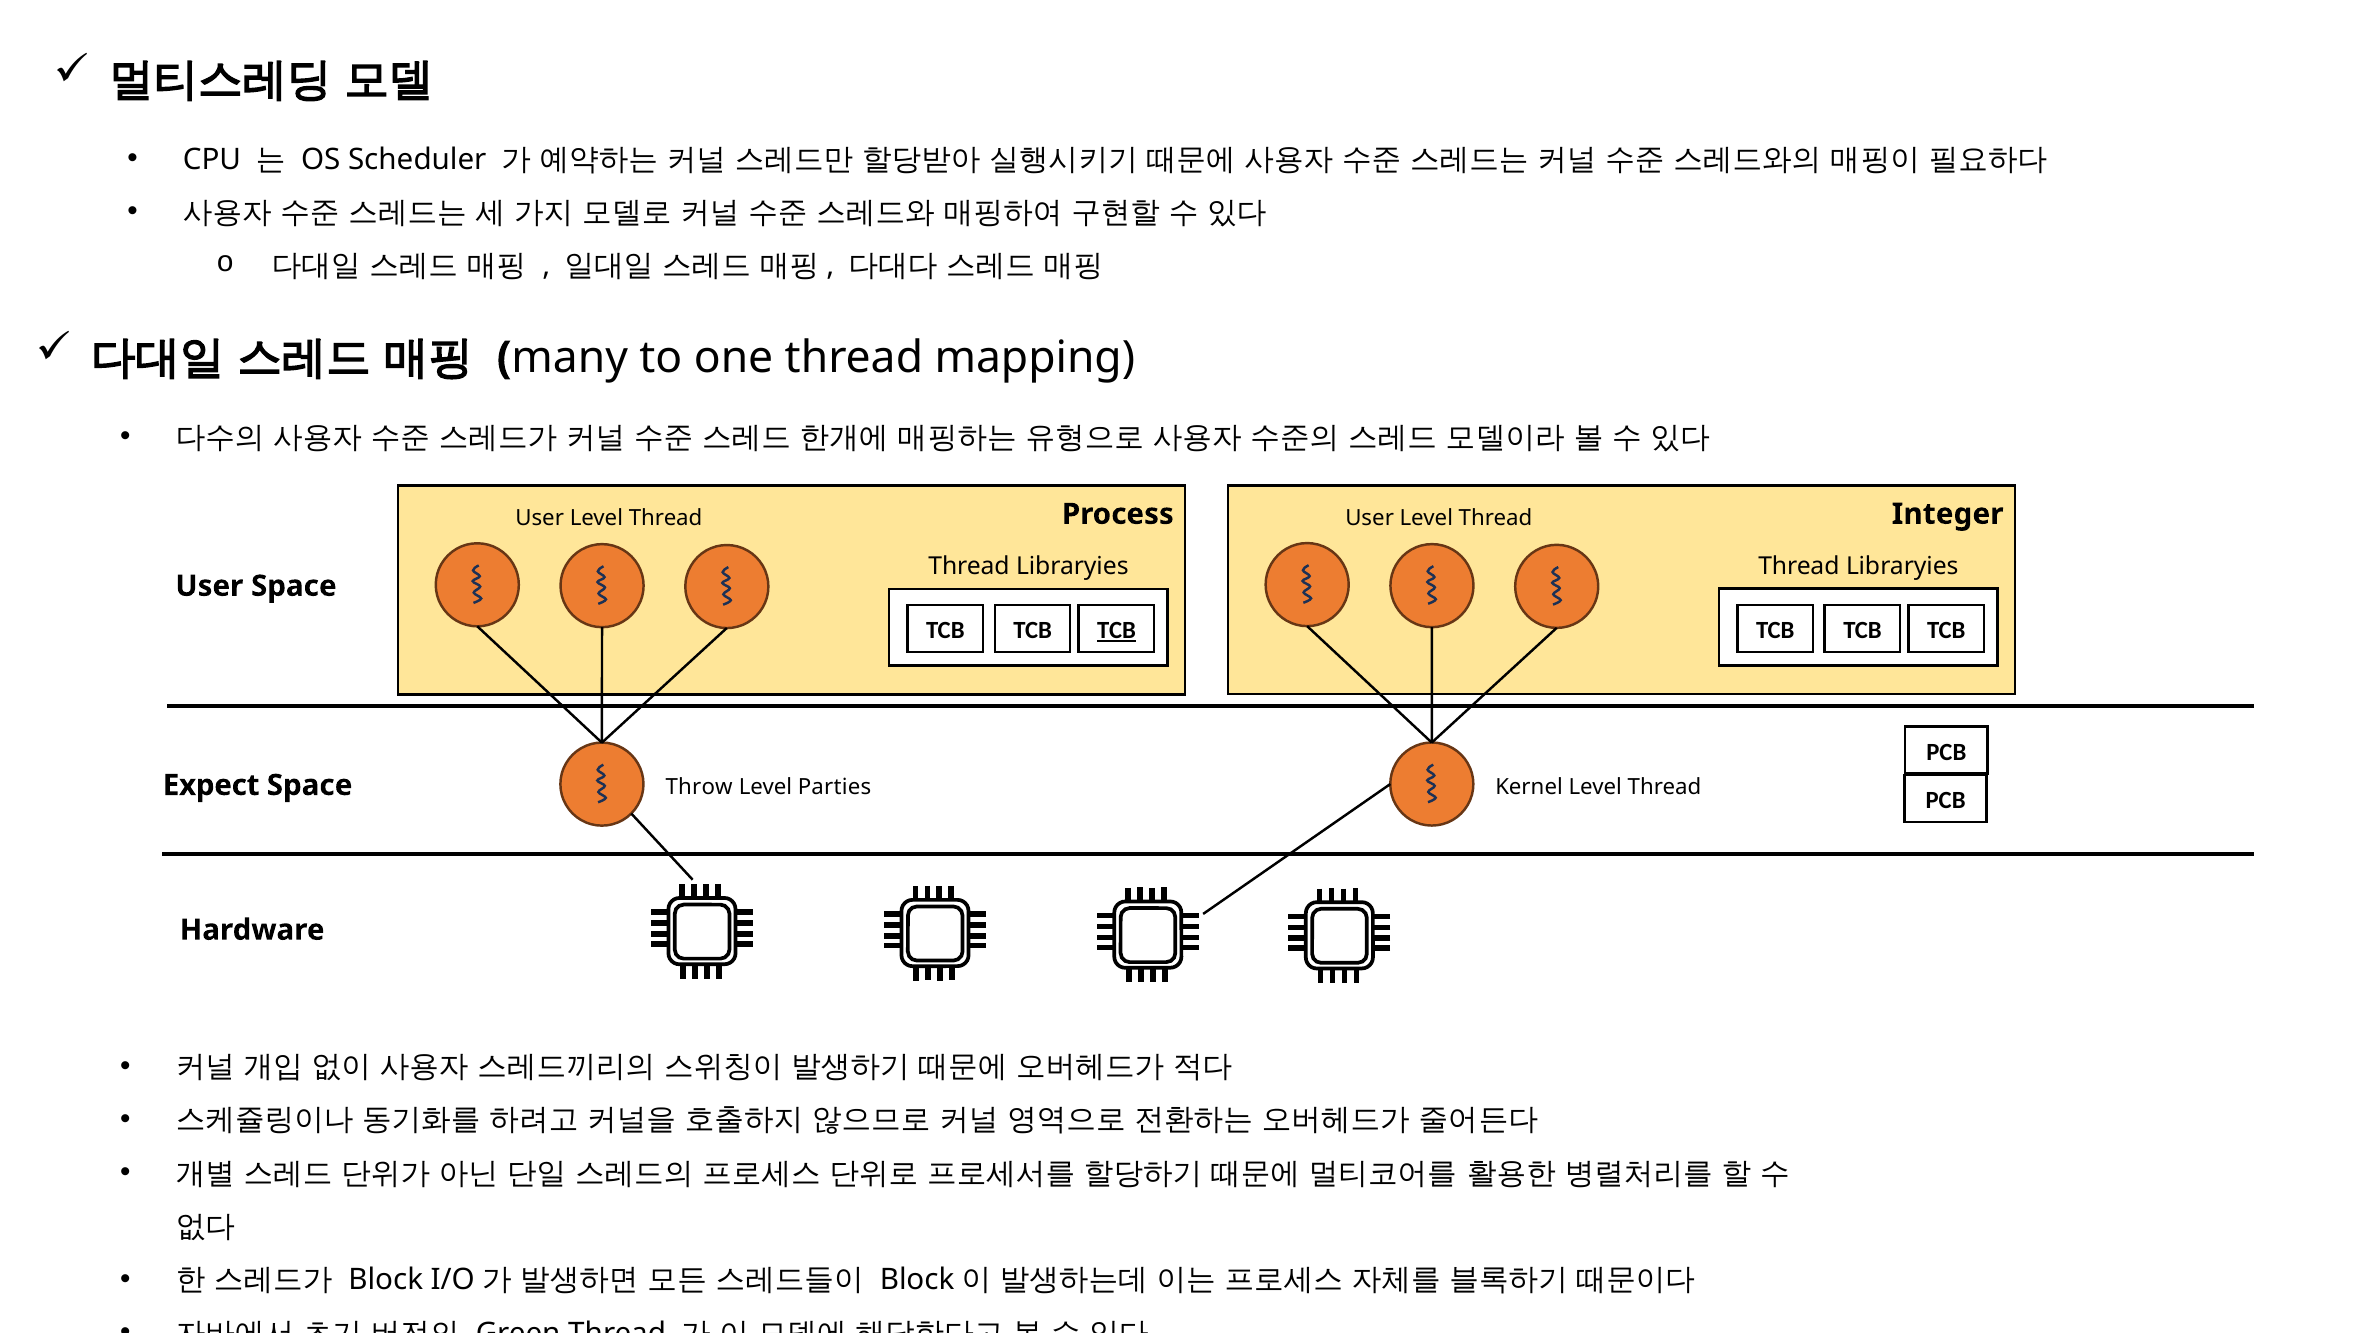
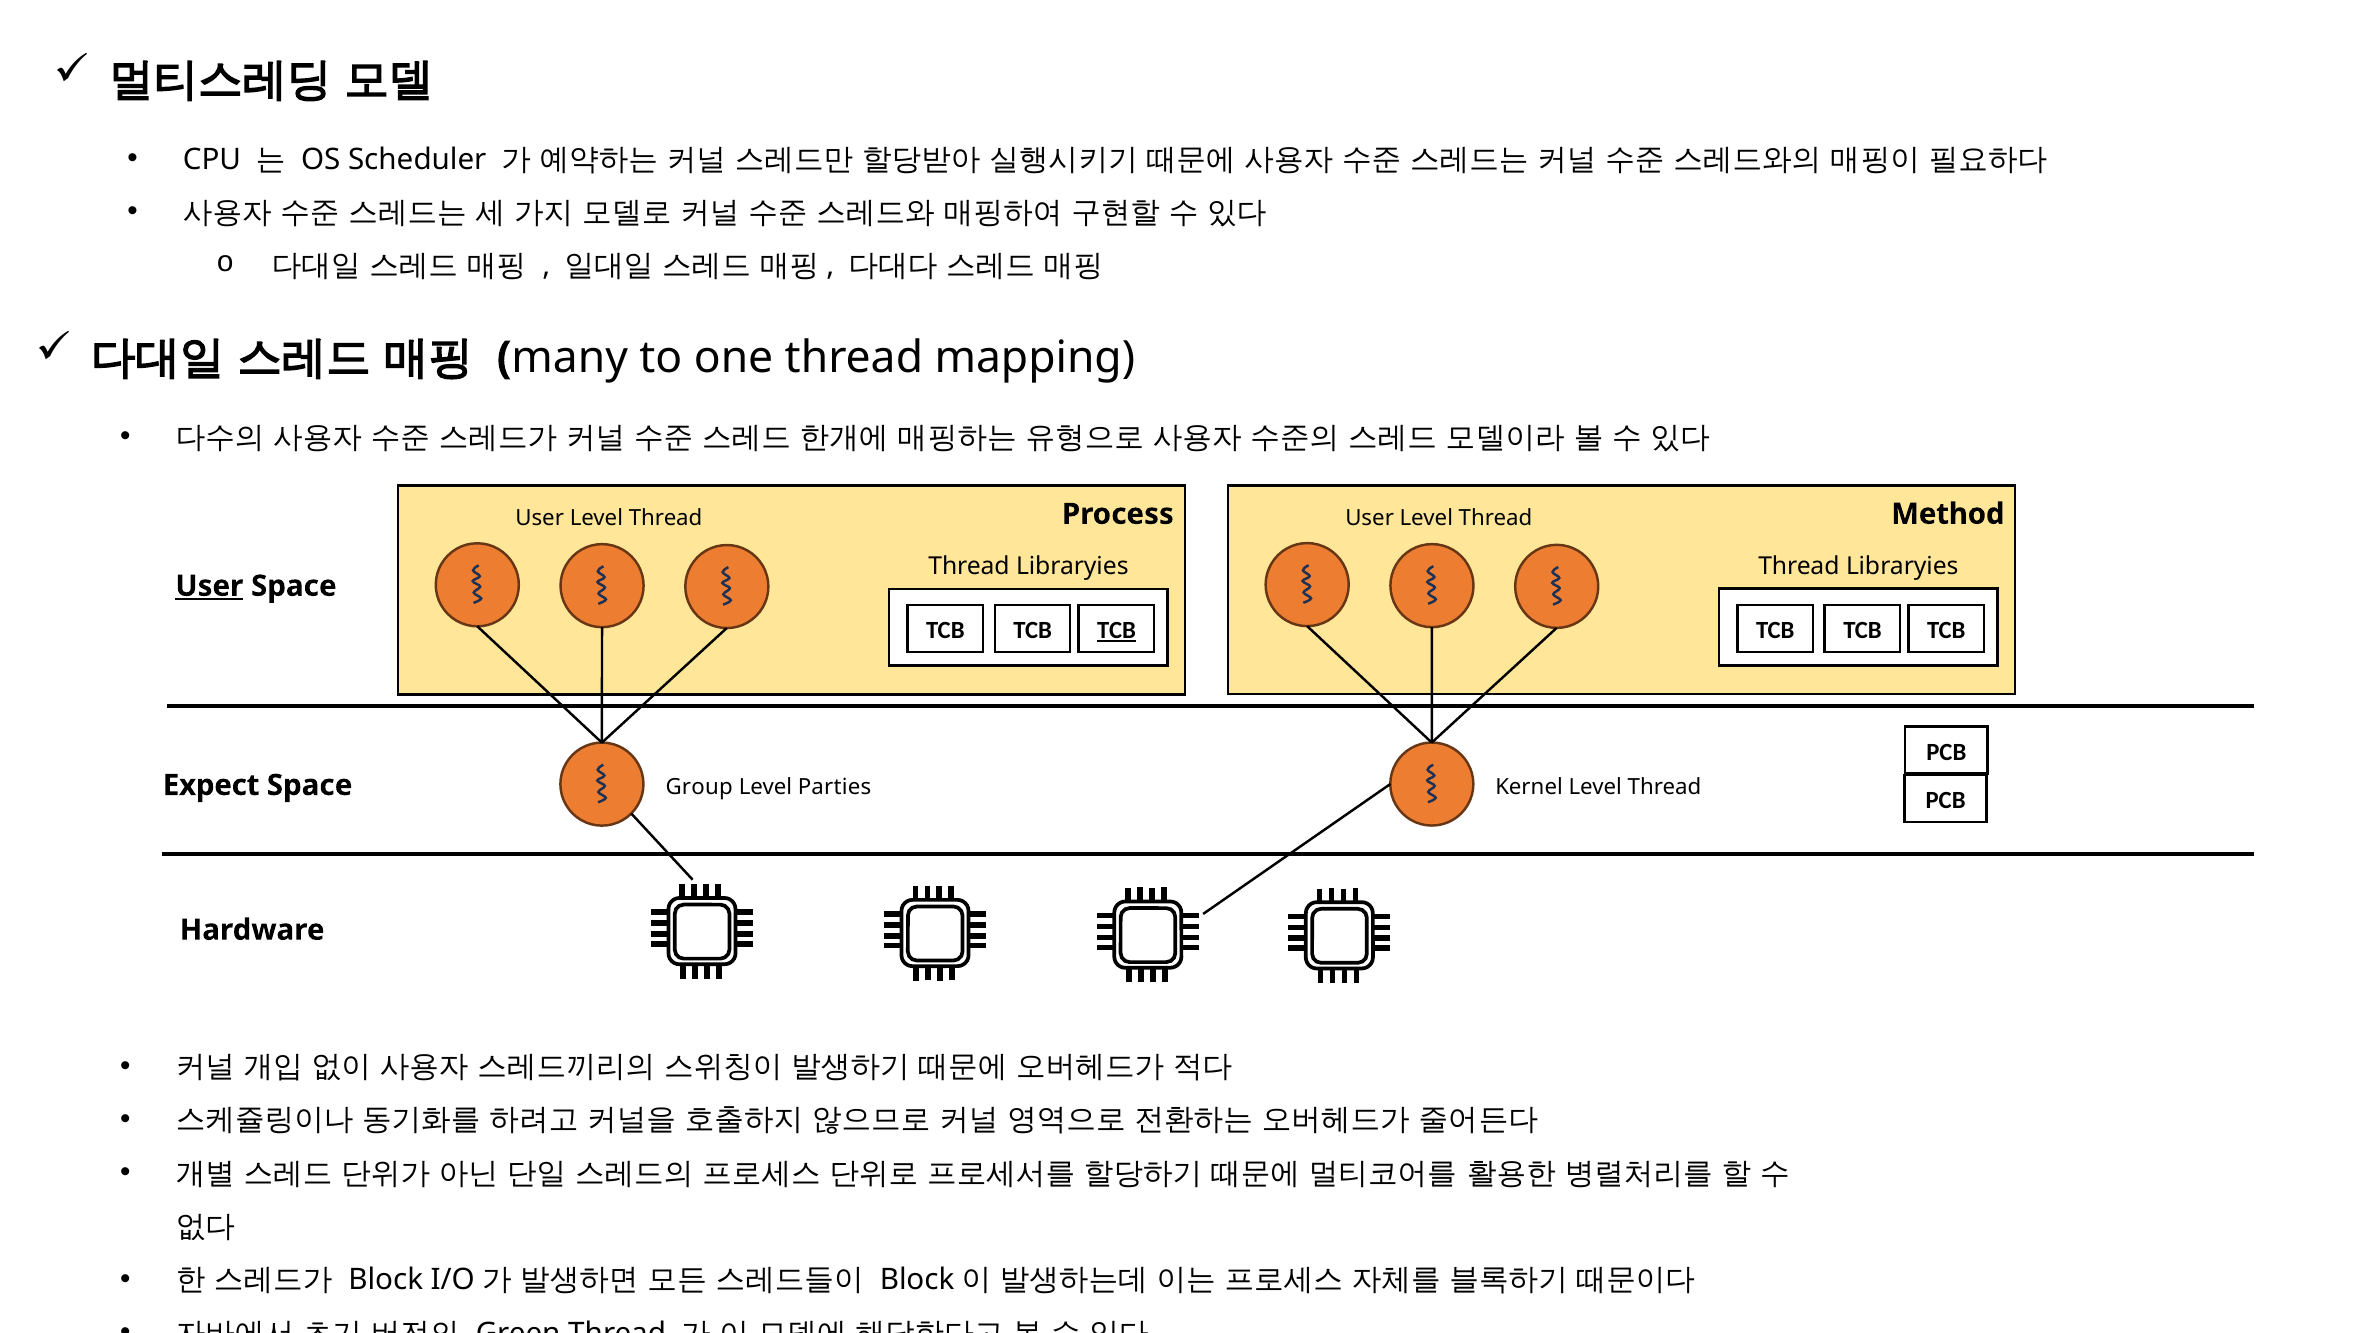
Integer: Integer -> Method
User at (209, 586) underline: none -> present
Throw: Throw -> Group
